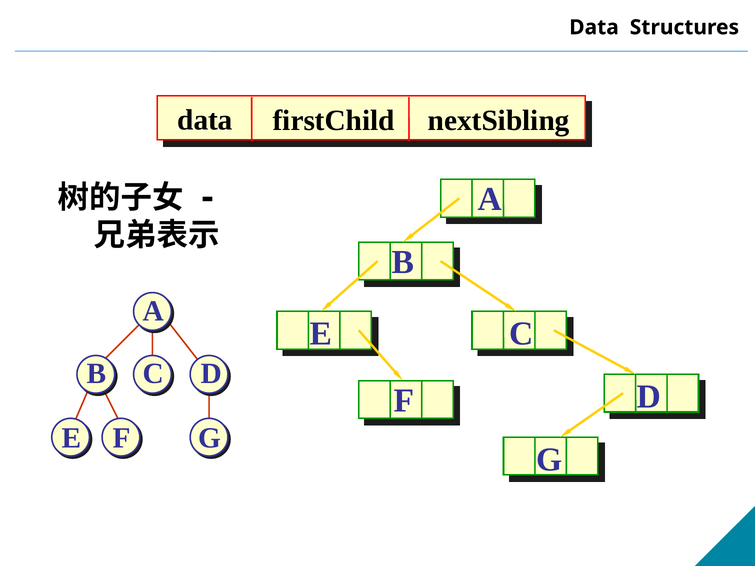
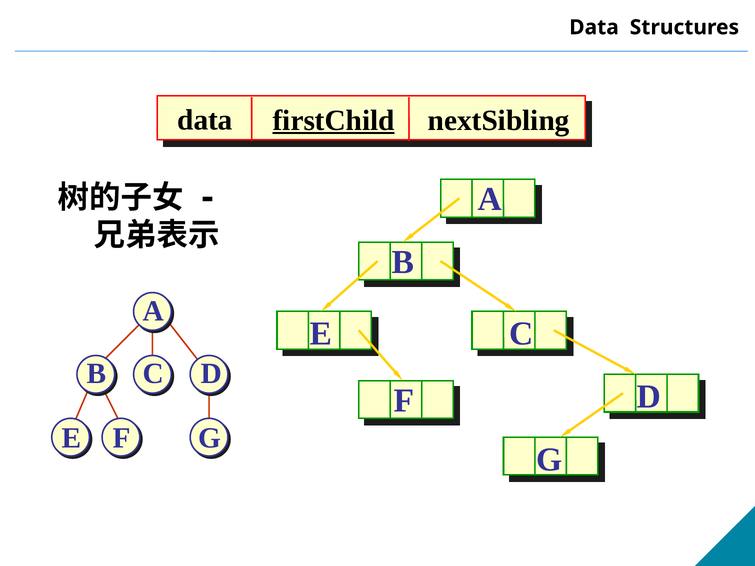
firstChild underline: none -> present
